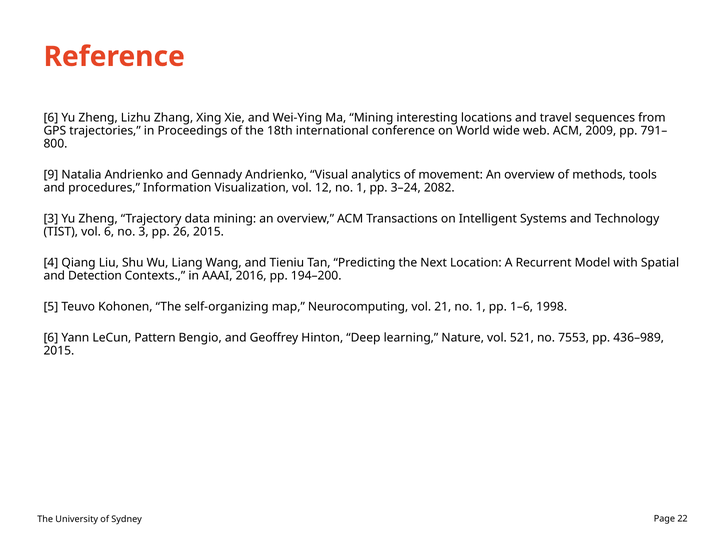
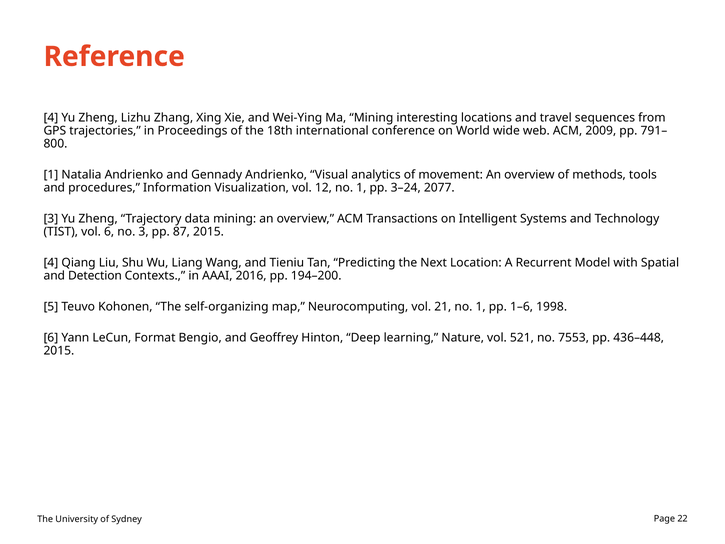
6 at (51, 118): 6 -> 4
9 at (51, 175): 9 -> 1
2082: 2082 -> 2077
26: 26 -> 87
Pattern: Pattern -> Format
436–989: 436–989 -> 436–448
